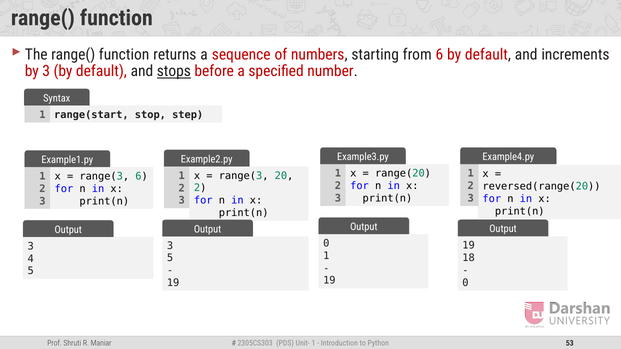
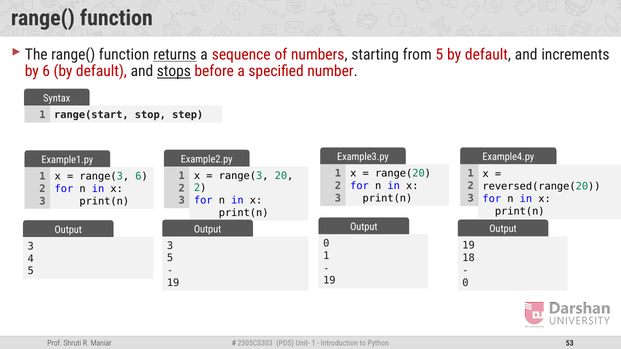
returns underline: none -> present
from 6: 6 -> 5
by 3: 3 -> 6
